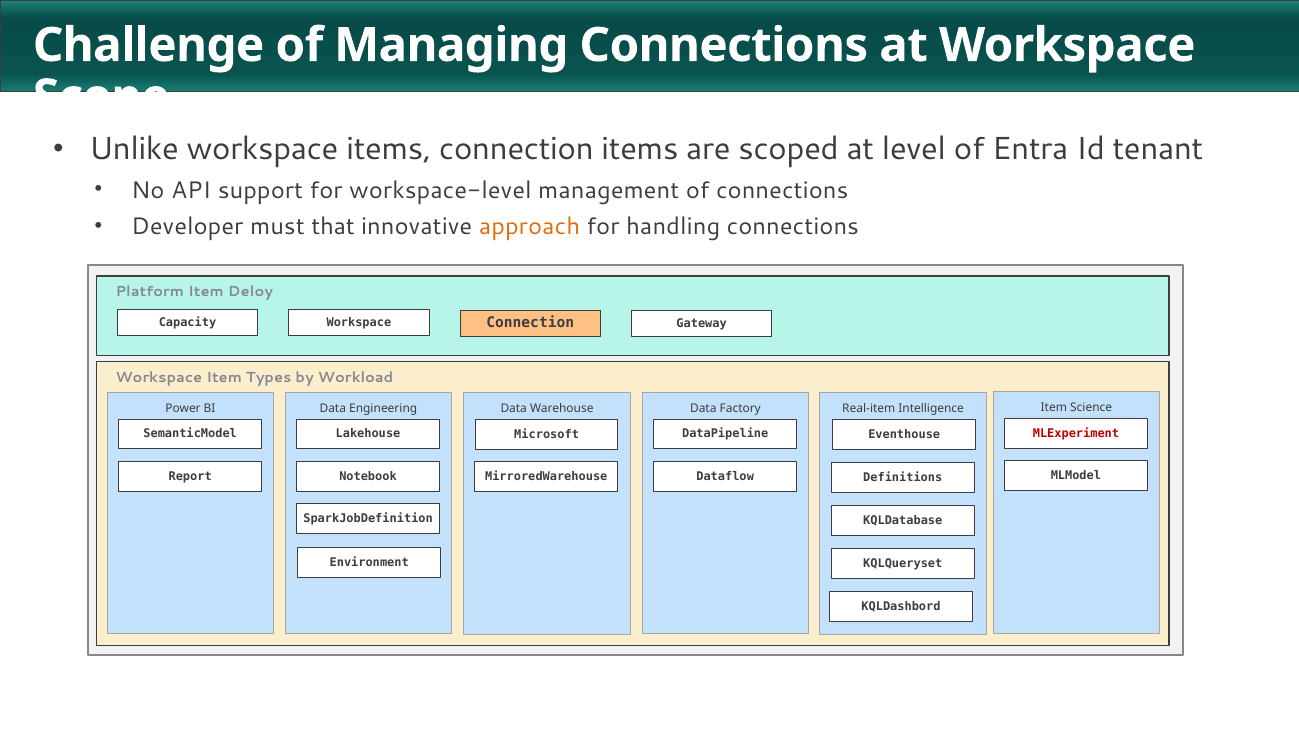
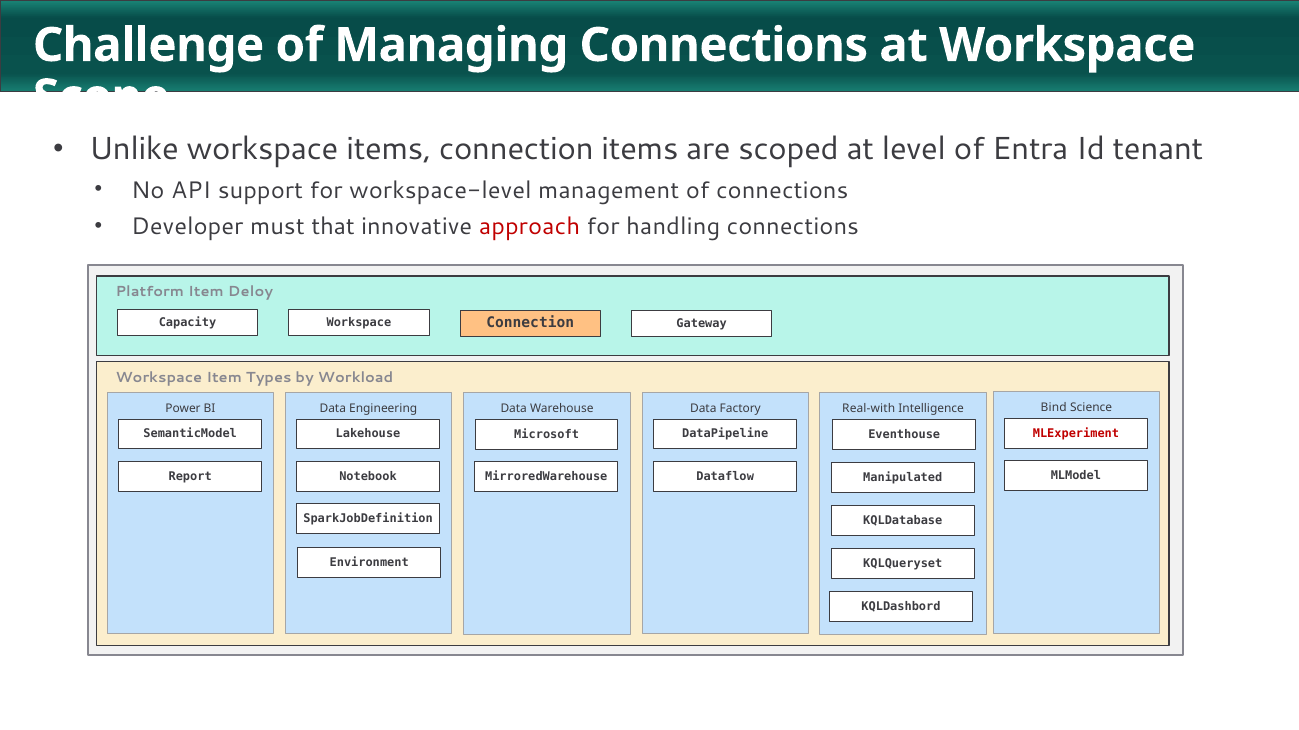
approach colour: orange -> red
Item at (1054, 408): Item -> Bind
Real-item: Real-item -> Real-with
Definitions: Definitions -> Manipulated
